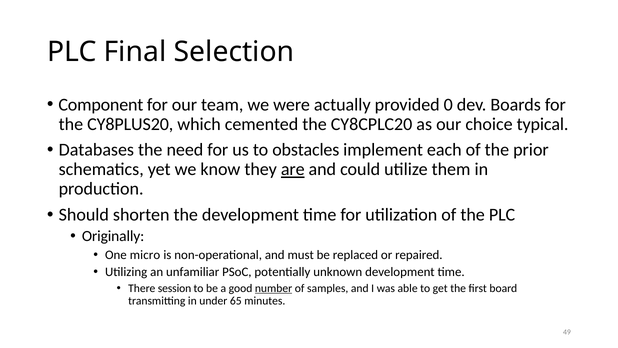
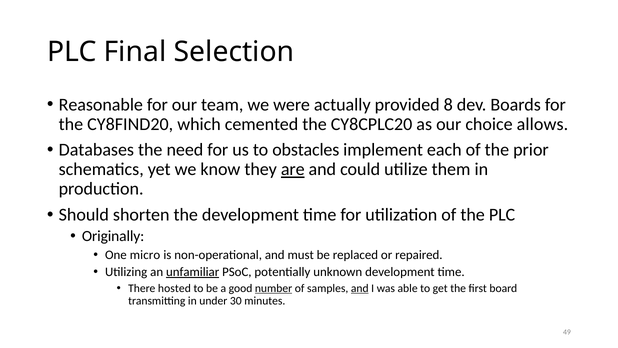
Component: Component -> Reasonable
0: 0 -> 8
CY8PLUS20: CY8PLUS20 -> CY8FIND20
typical: typical -> allows
unfamiliar underline: none -> present
session: session -> hosted
and at (360, 288) underline: none -> present
65: 65 -> 30
